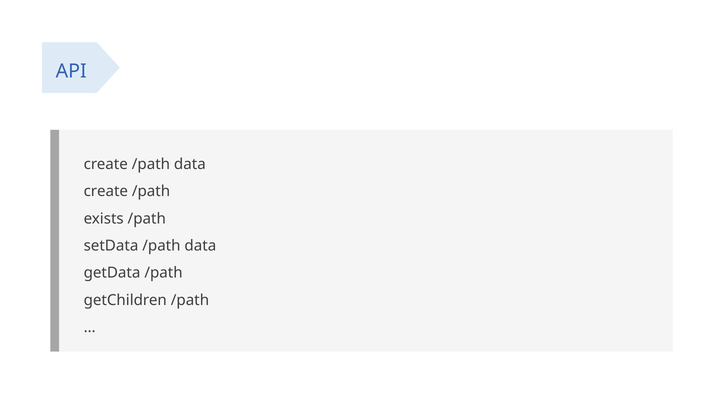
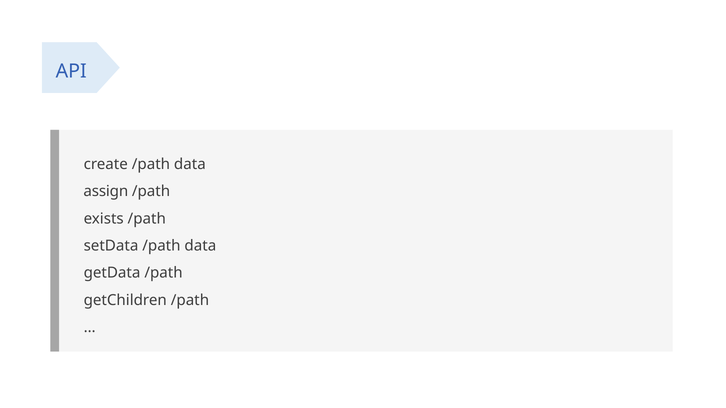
create at (106, 192): create -> assign
